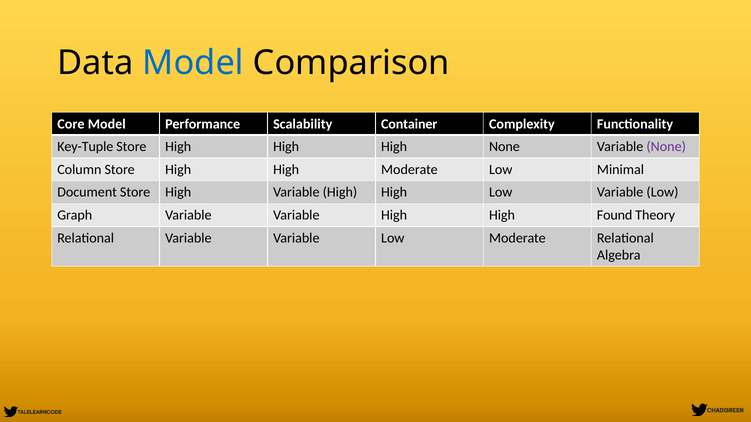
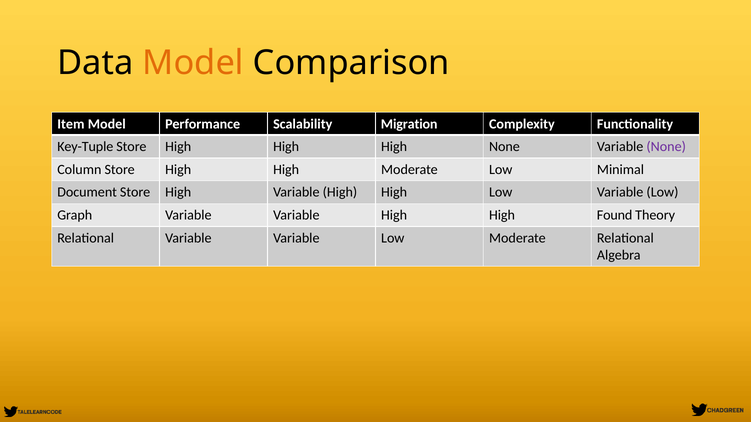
Model at (193, 63) colour: blue -> orange
Core: Core -> Item
Container: Container -> Migration
